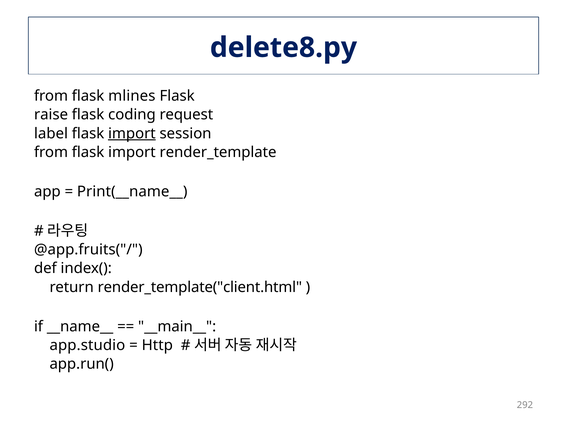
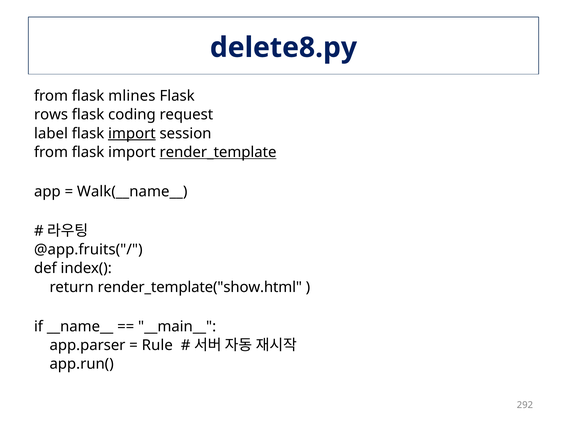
raise: raise -> rows
render_template underline: none -> present
Print(__name__: Print(__name__ -> Walk(__name__
render_template("client.html: render_template("client.html -> render_template("show.html
app.studio: app.studio -> app.parser
Http: Http -> Rule
